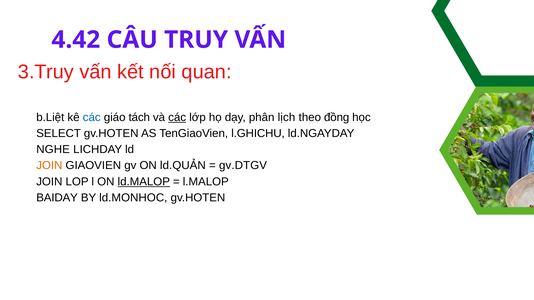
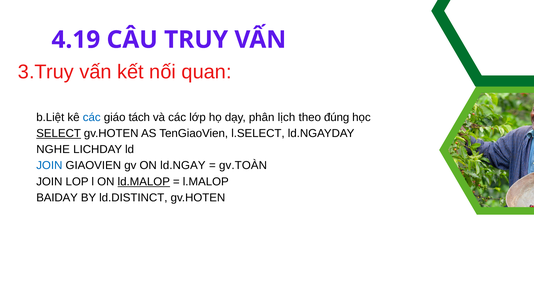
4.42: 4.42 -> 4.19
các at (177, 118) underline: present -> none
đồng: đồng -> đúng
SELECT underline: none -> present
l.GHICHU: l.GHICHU -> l.SELECT
JOIN at (49, 166) colour: orange -> blue
ld.QUẢN: ld.QUẢN -> ld.NGAY
gv.DTGV: gv.DTGV -> gv.TOÀN
ld.MONHOC: ld.MONHOC -> ld.DISTINCT
